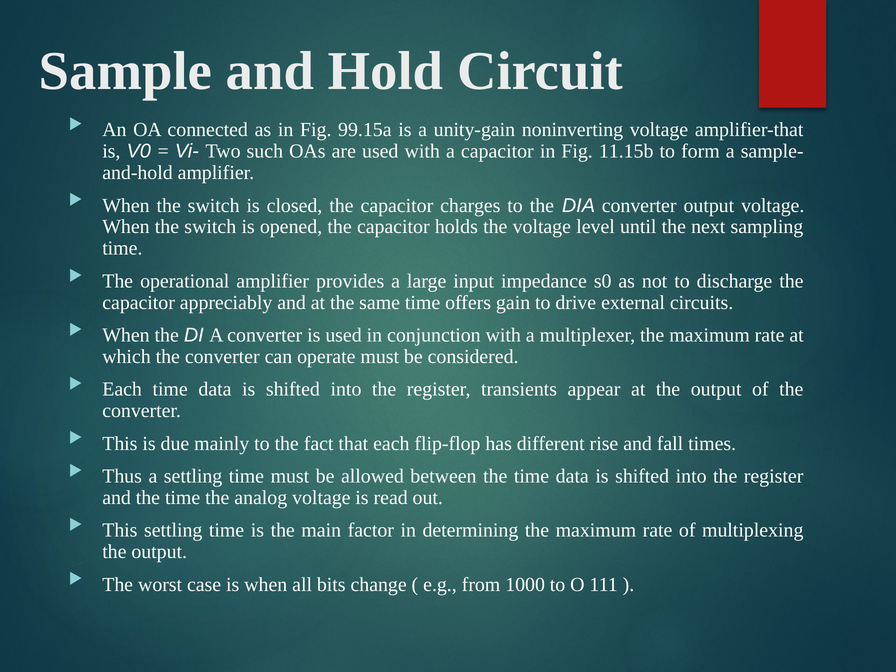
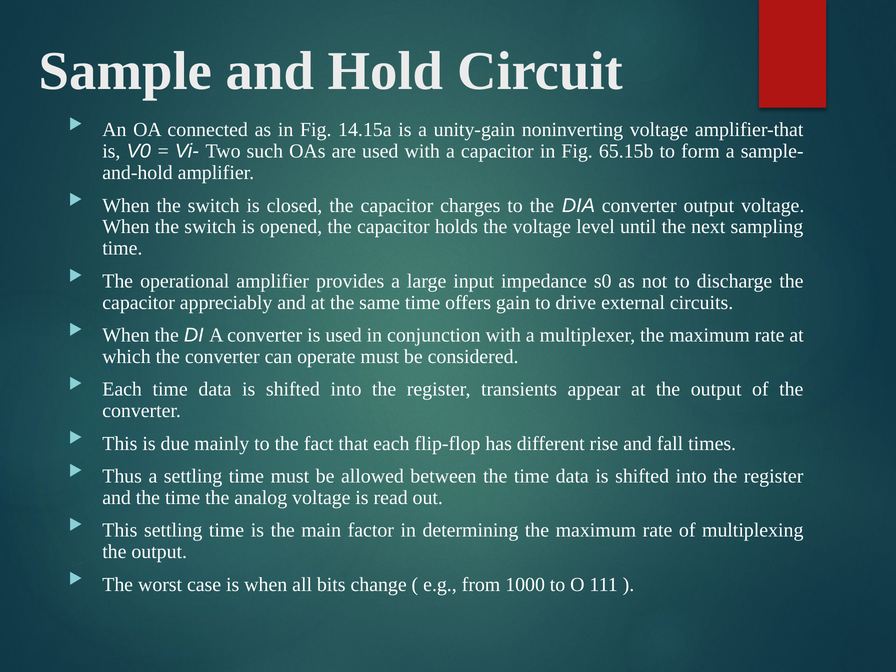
99.15a: 99.15a -> 14.15a
11.15b: 11.15b -> 65.15b
